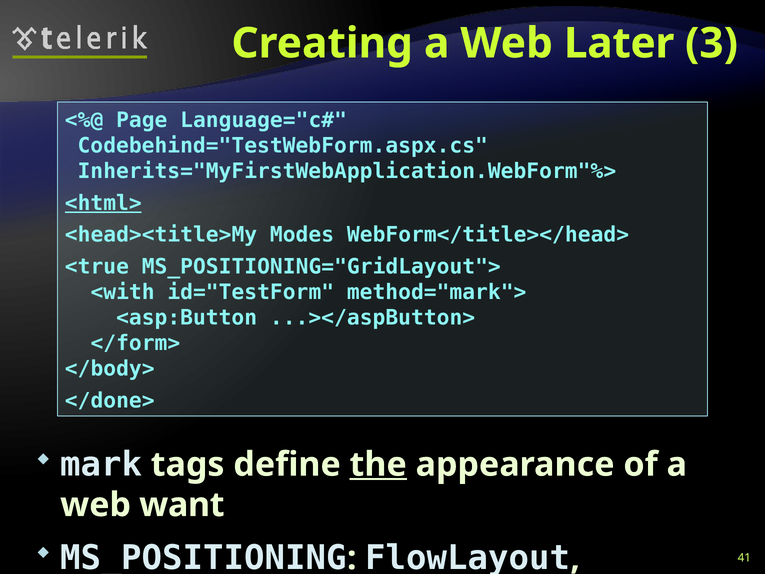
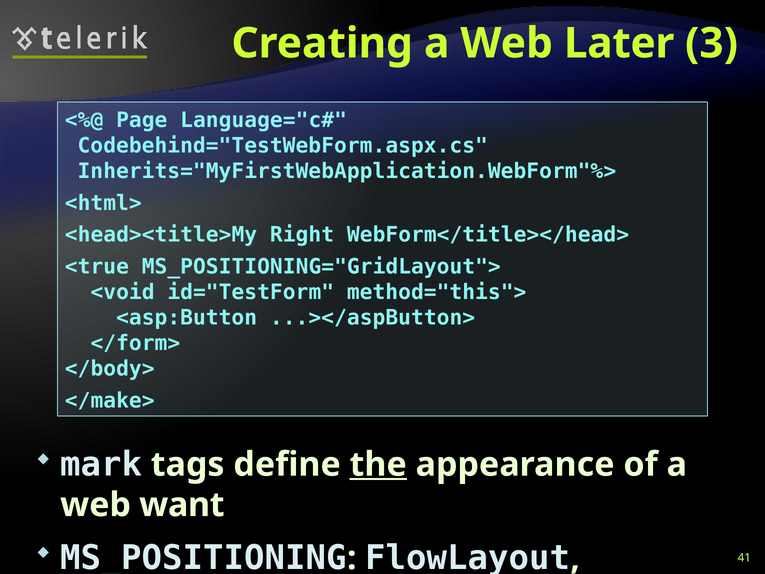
<html> underline: present -> none
Modes: Modes -> Right
<with: <with -> <void
method="mark">: method="mark"> -> method="this">
</done>: </done> -> </make>
